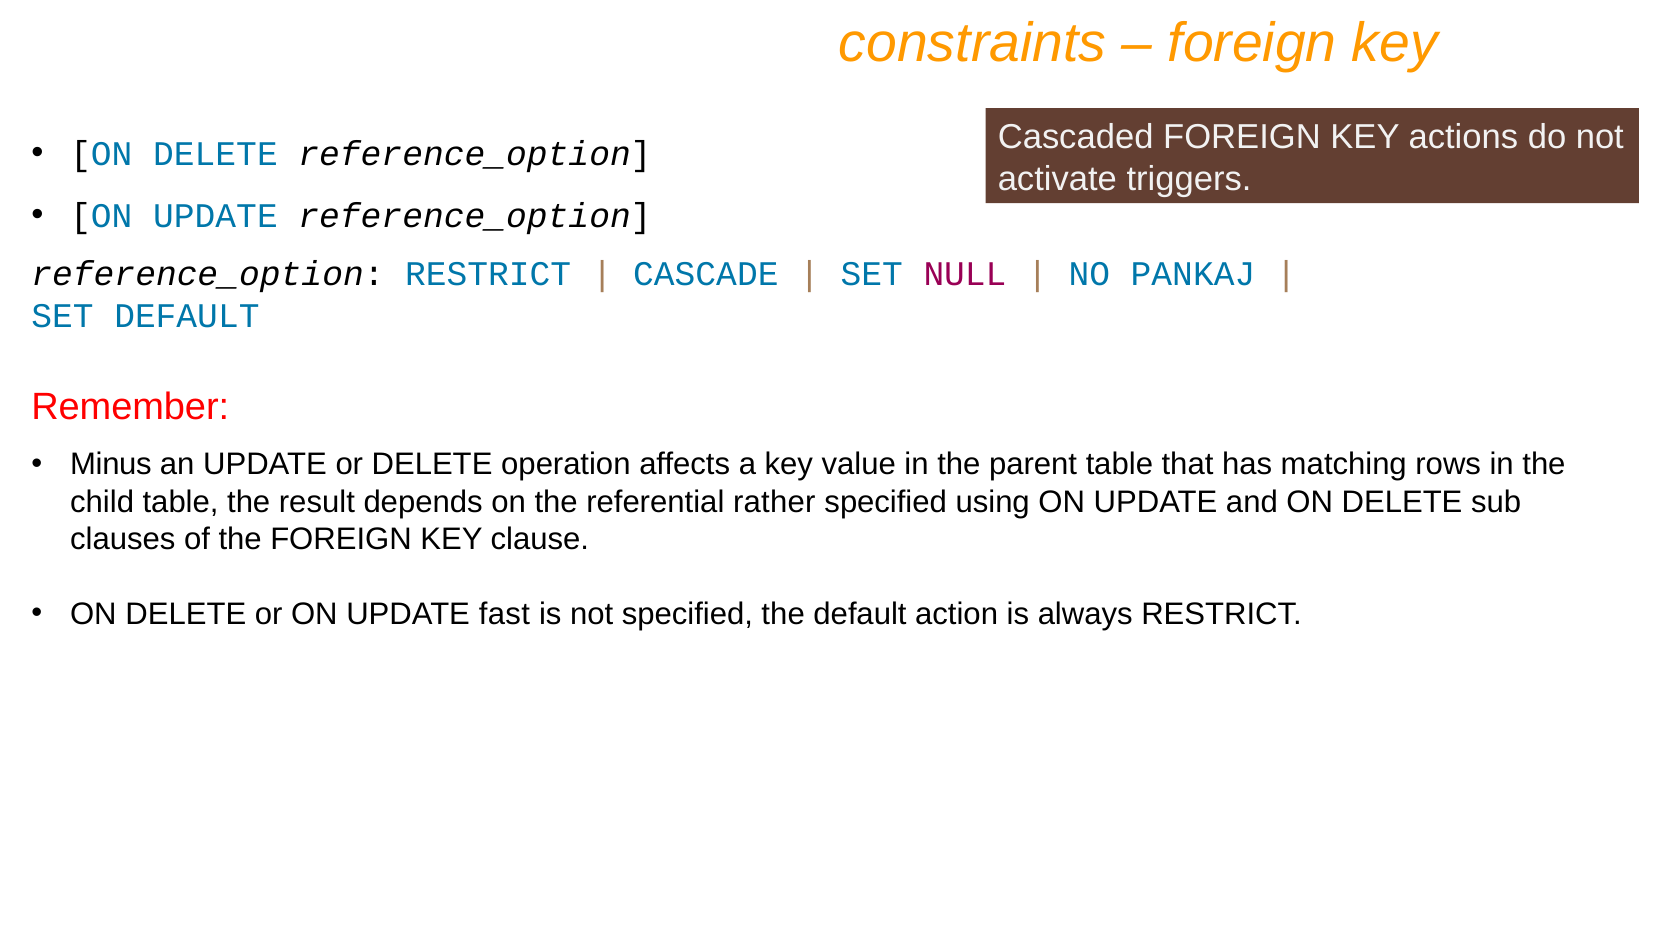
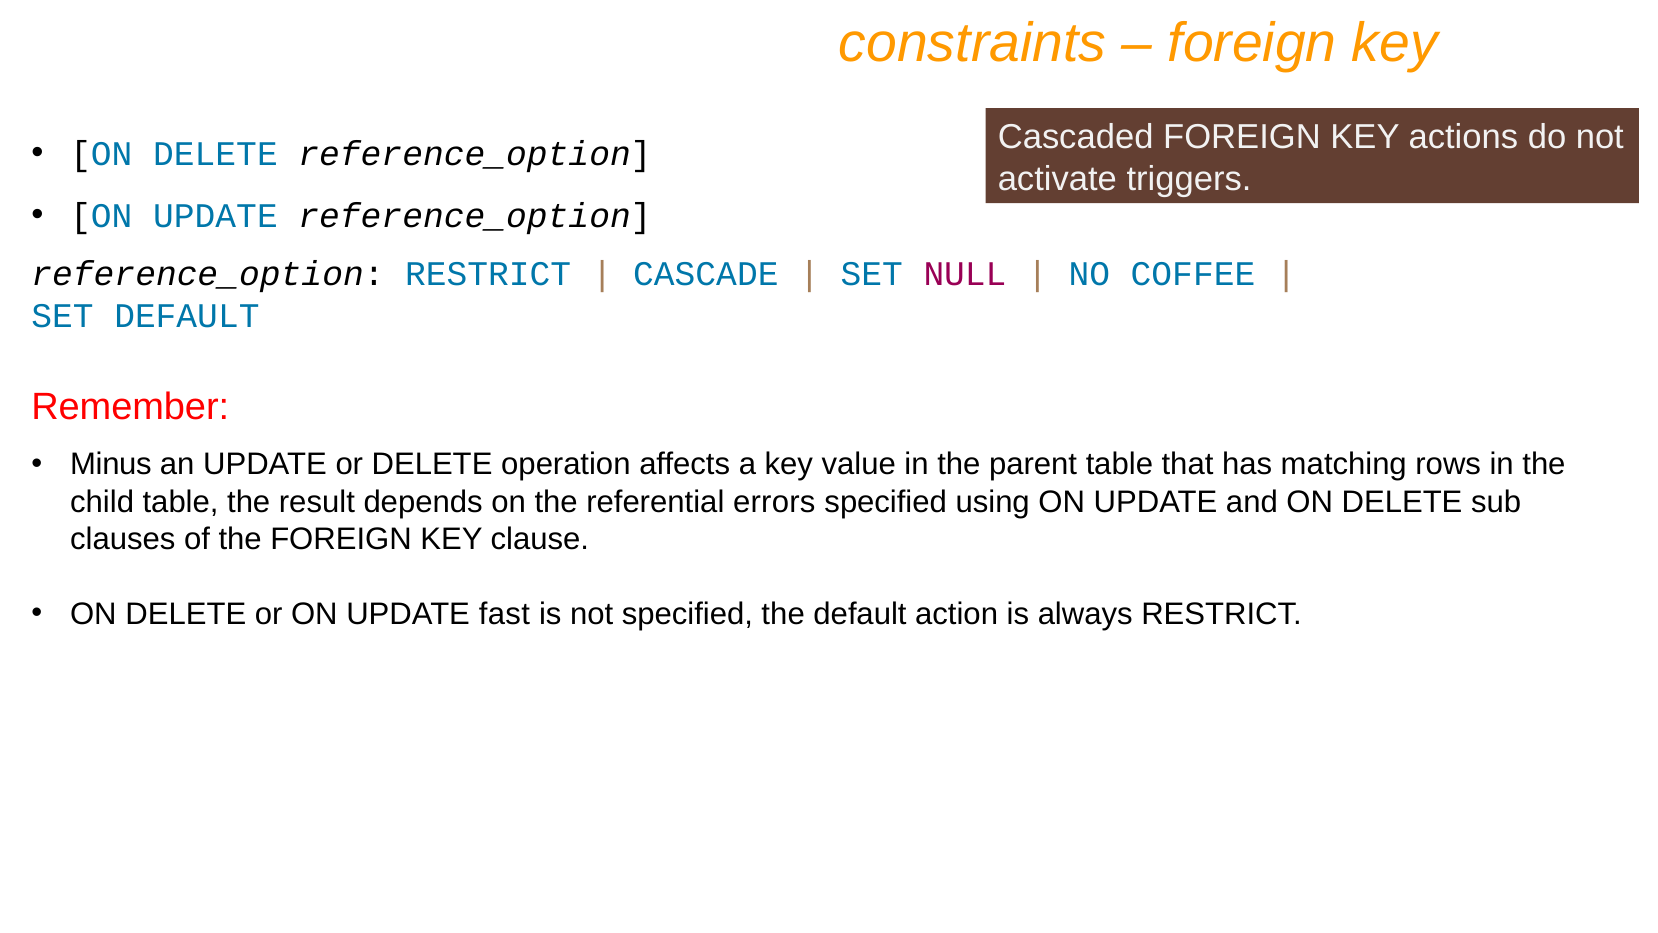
PANKAJ: PANKAJ -> COFFEE
rather: rather -> errors
